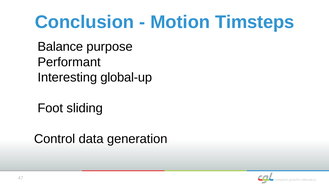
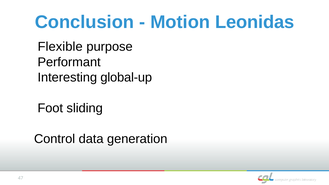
Timsteps: Timsteps -> Leonidas
Balance: Balance -> Flexible
